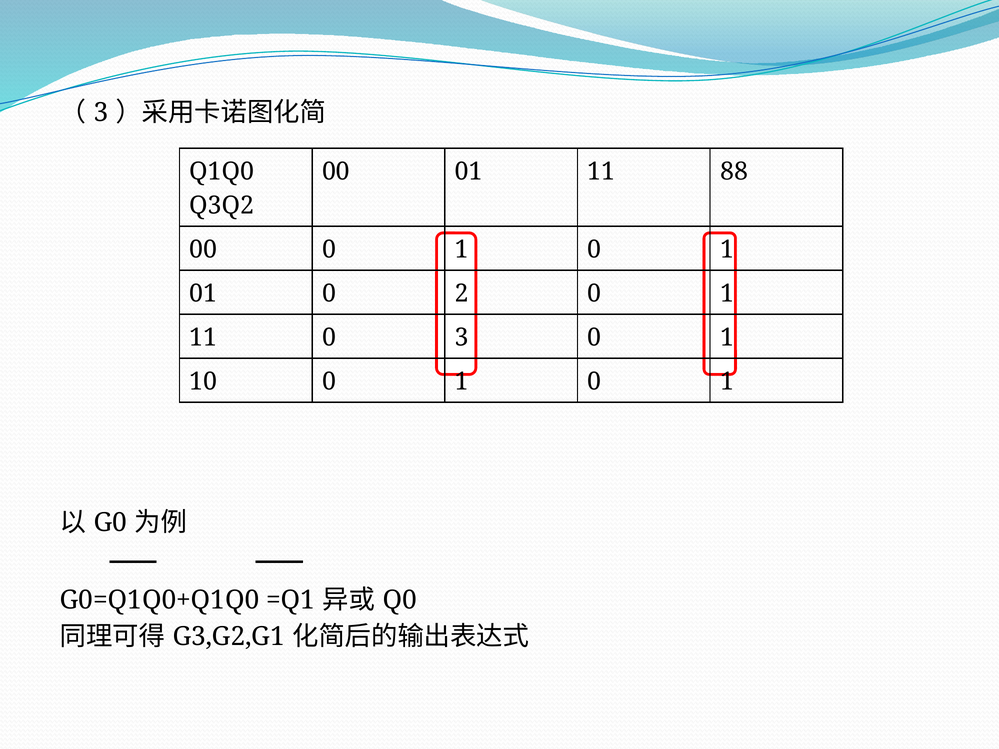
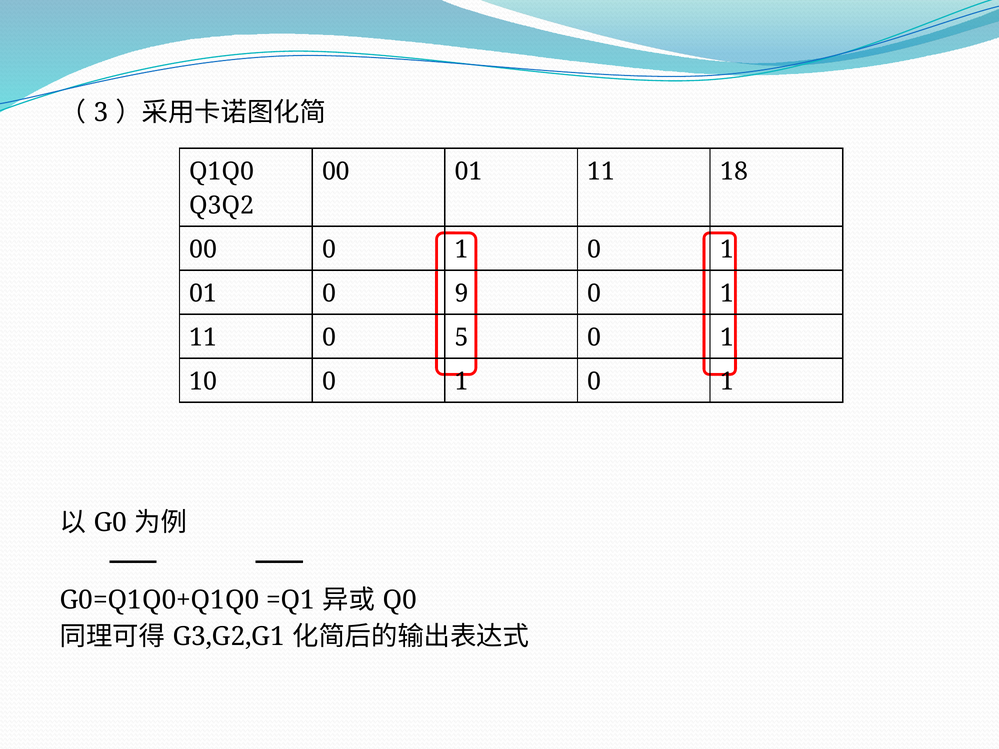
88: 88 -> 18
2: 2 -> 9
0 3: 3 -> 5
